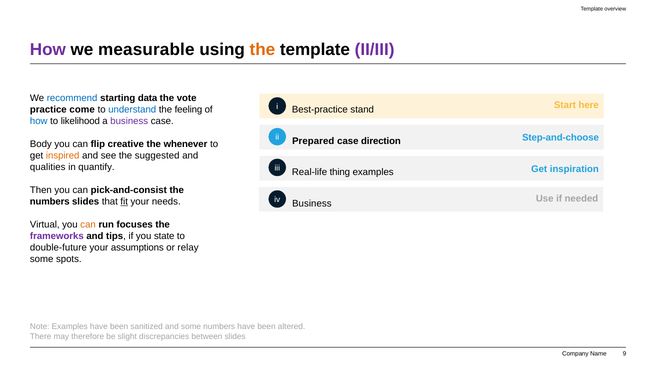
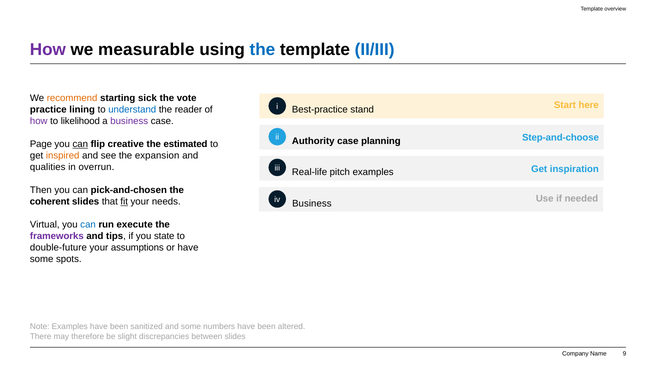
the at (262, 49) colour: orange -> blue
II/III colour: purple -> blue
recommend colour: blue -> orange
data: data -> sick
come: come -> lining
feeling: feeling -> reader
how at (39, 121) colour: blue -> purple
Prepared: Prepared -> Authority
direction: direction -> planning
Body: Body -> Page
can at (80, 144) underline: none -> present
whenever: whenever -> estimated
suggested: suggested -> expansion
quantify: quantify -> overrun
thing: thing -> pitch
pick-and-consist: pick-and-consist -> pick-and-chosen
numbers at (50, 202): numbers -> coherent
can at (88, 225) colour: orange -> blue
focuses: focuses -> execute
or relay: relay -> have
